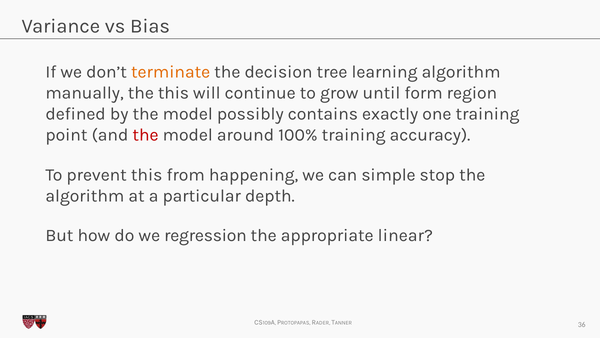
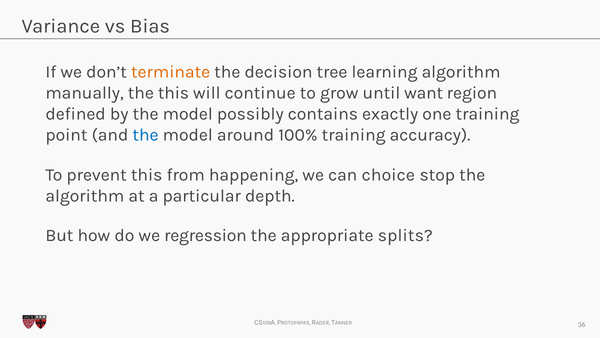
form: form -> want
the at (146, 135) colour: red -> blue
simple: simple -> choice
linear: linear -> splits
